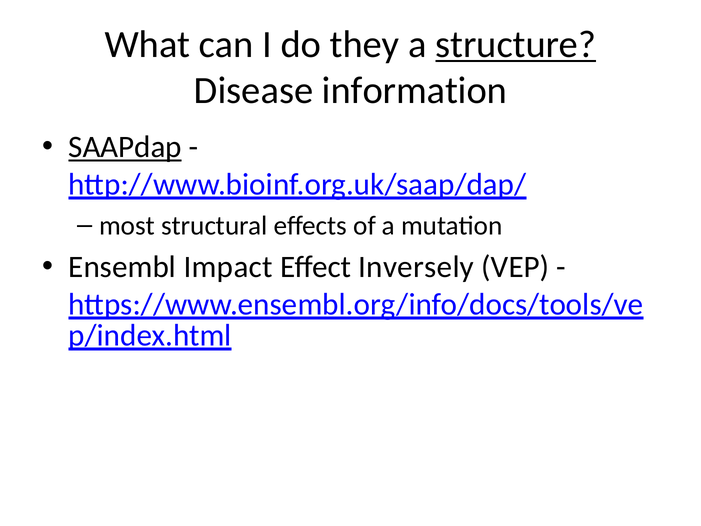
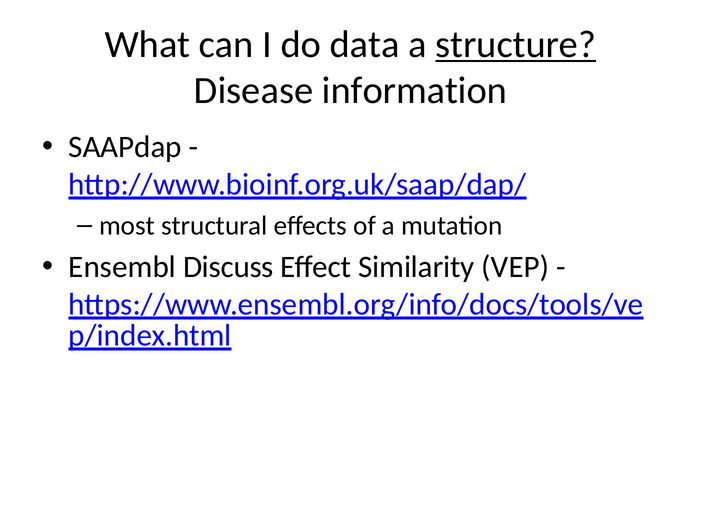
they: they -> data
SAAPdap underline: present -> none
Impact: Impact -> Discuss
Inversely: Inversely -> Similarity
